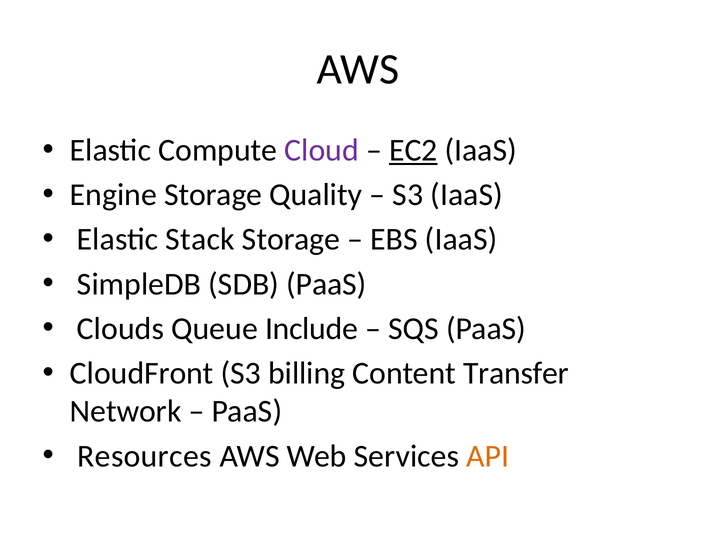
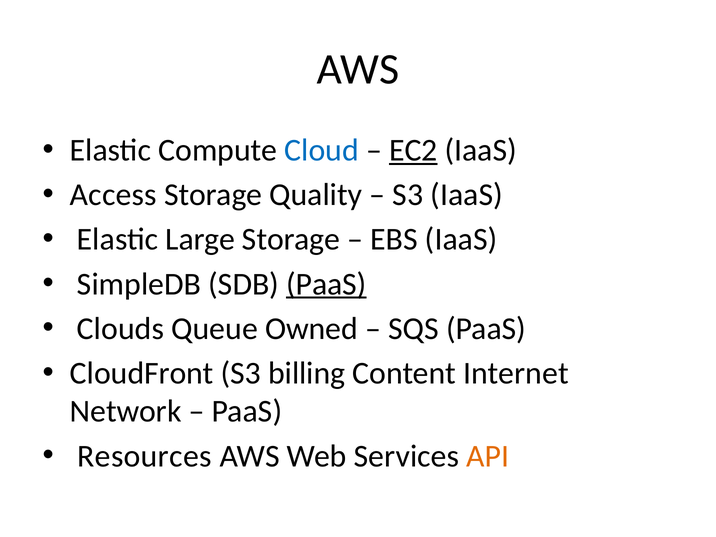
Cloud colour: purple -> blue
Engine: Engine -> Access
Stack: Stack -> Large
PaaS at (326, 284) underline: none -> present
Include: Include -> Owned
Transfer: Transfer -> Internet
